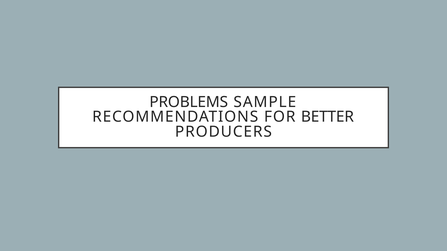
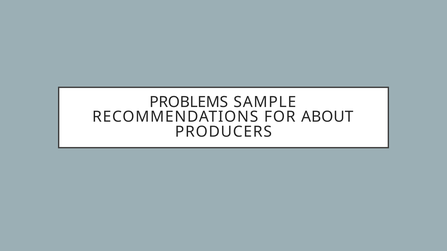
BETTER: BETTER -> ABOUT
